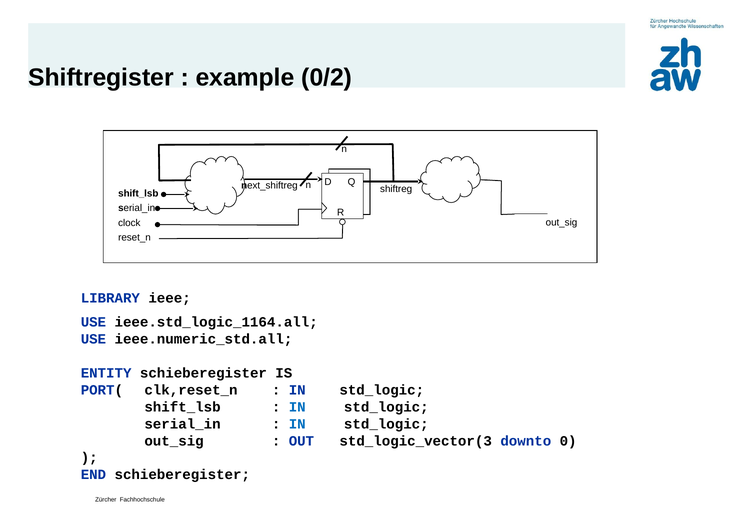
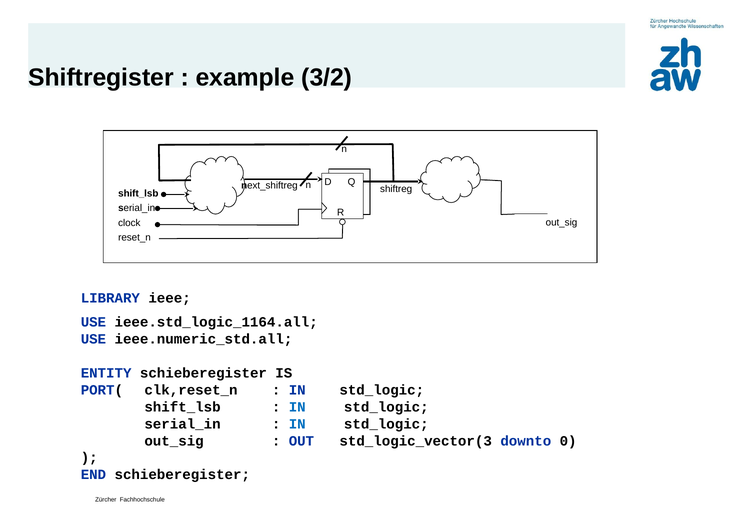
0/2: 0/2 -> 3/2
